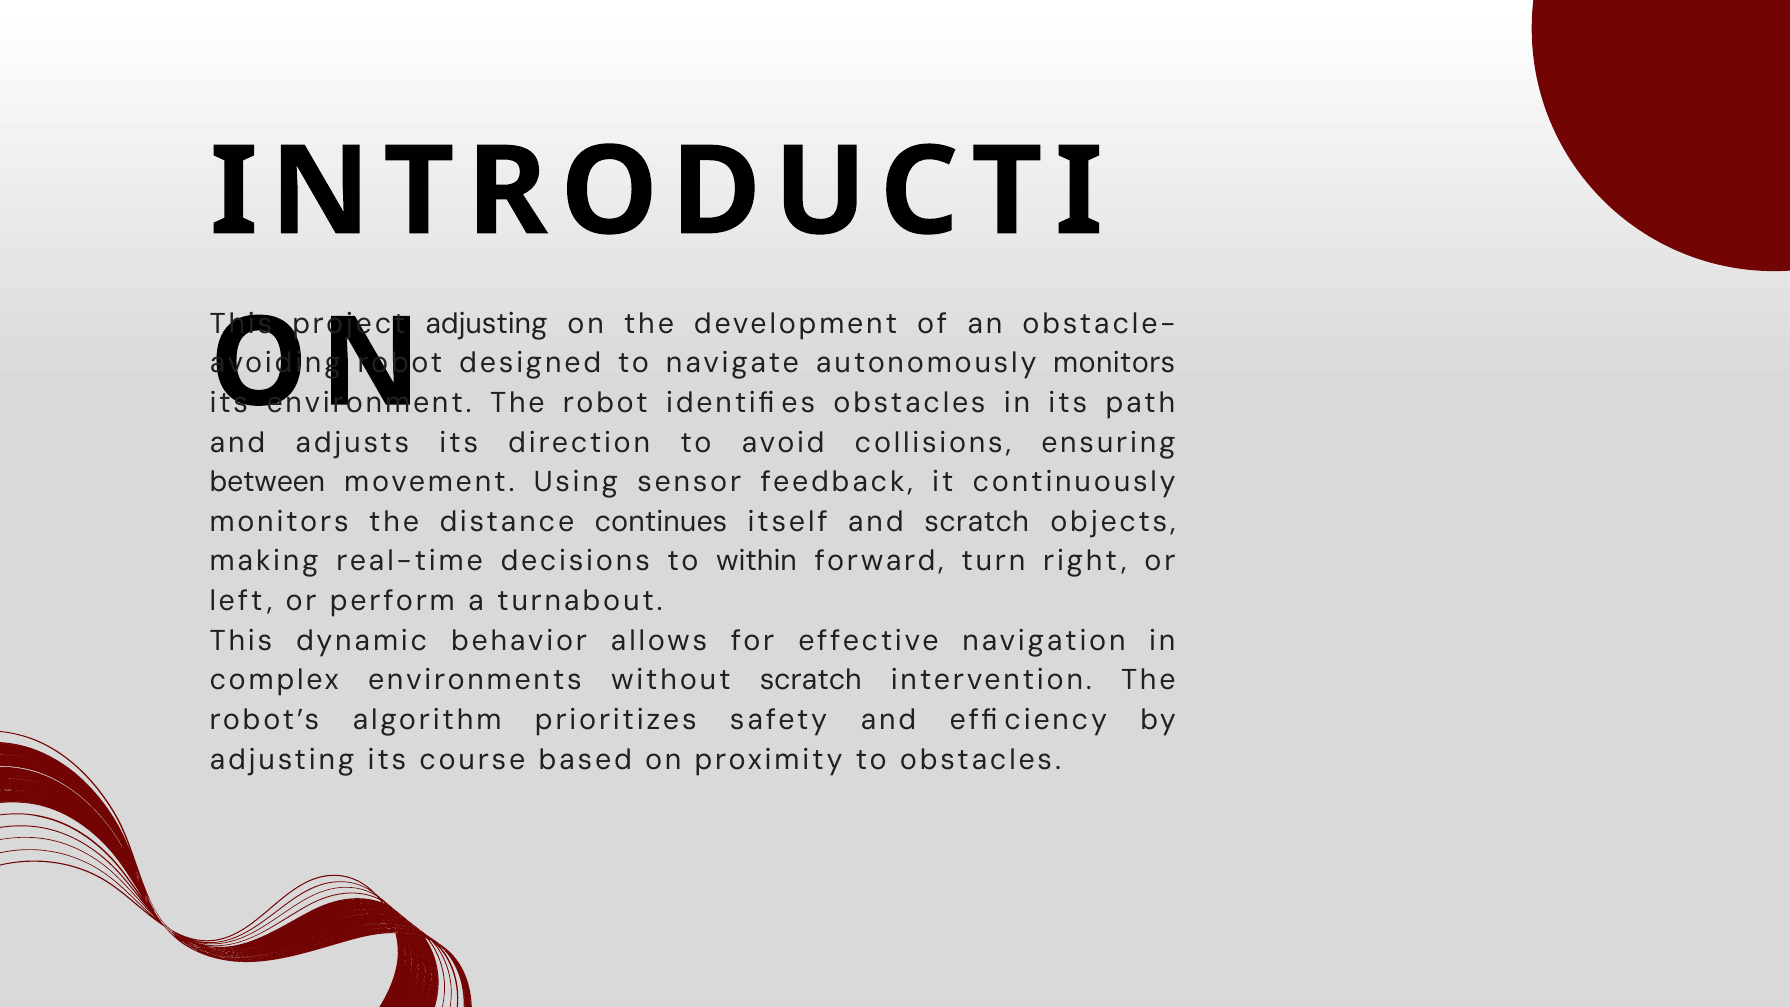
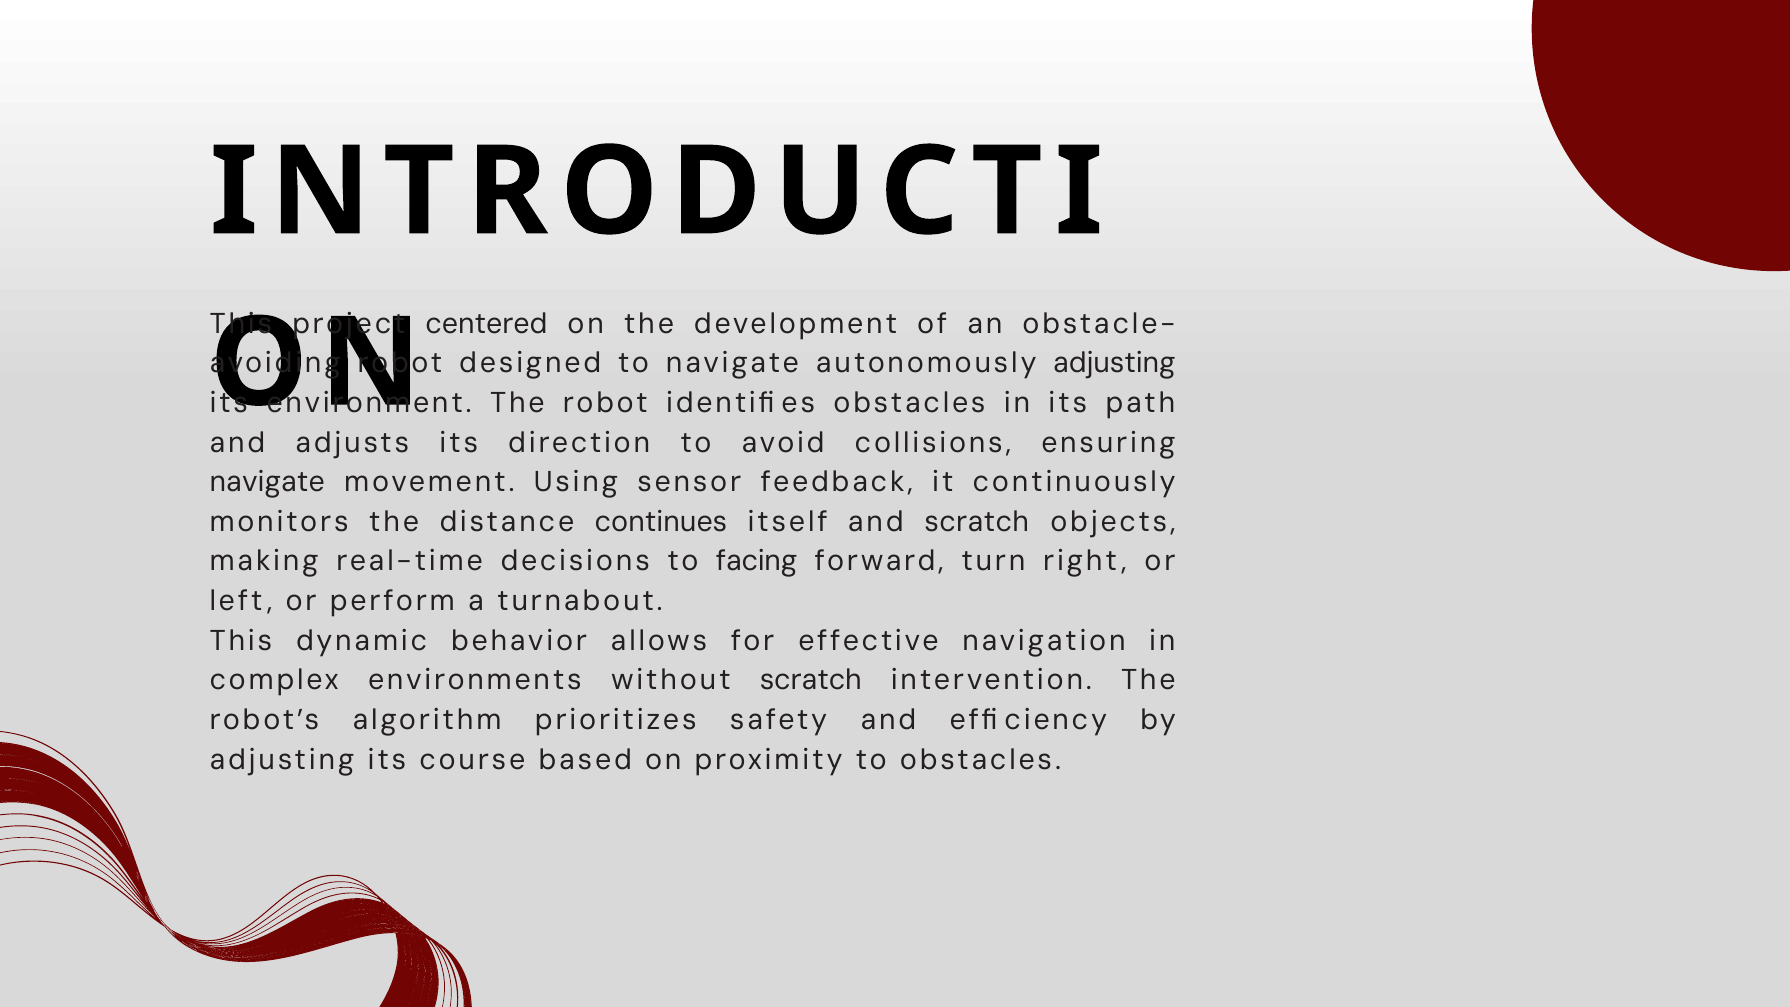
project adjusting: adjusting -> centered
autonomously monitors: monitors -> adjusting
between at (267, 482): between -> navigate
within: within -> facing
